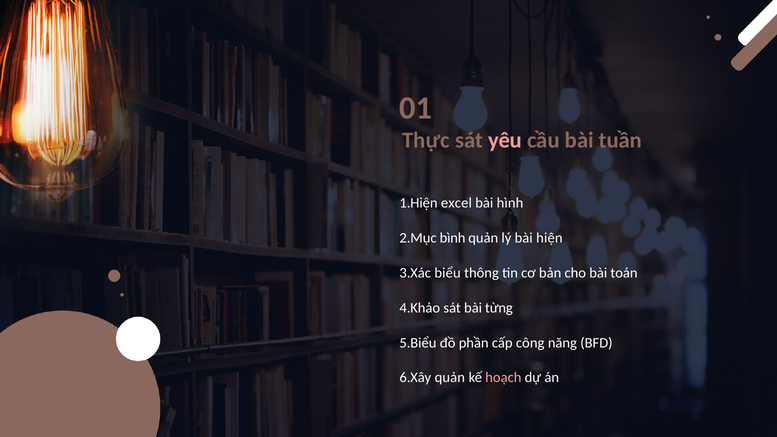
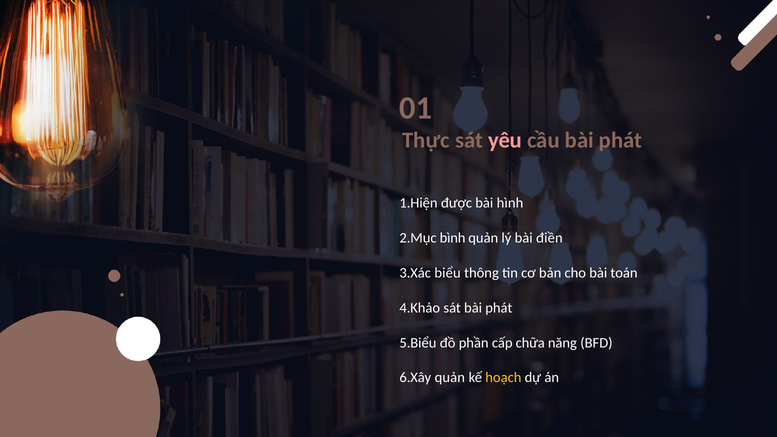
cầu bài tuần: tuần -> phát
excel: excel -> được
hiện: hiện -> điền
sát bài từng: từng -> phát
công: công -> chữa
hoạch colour: pink -> yellow
